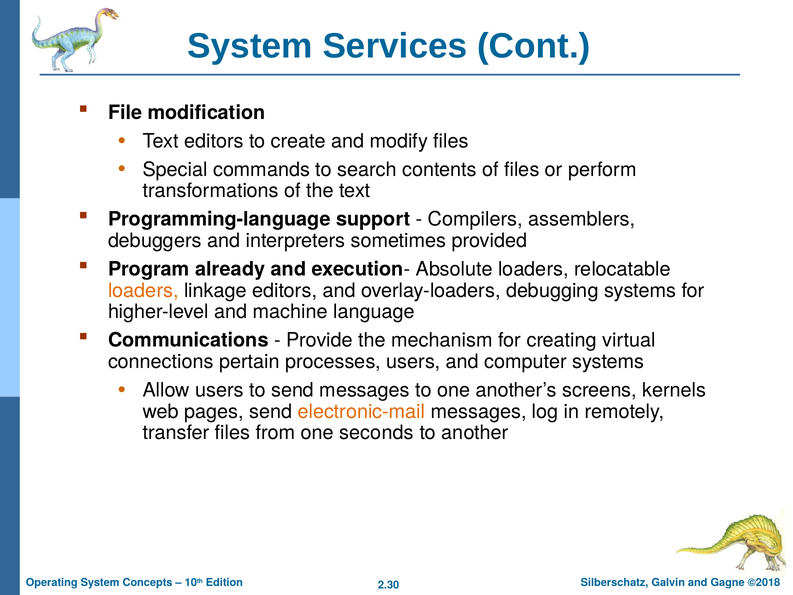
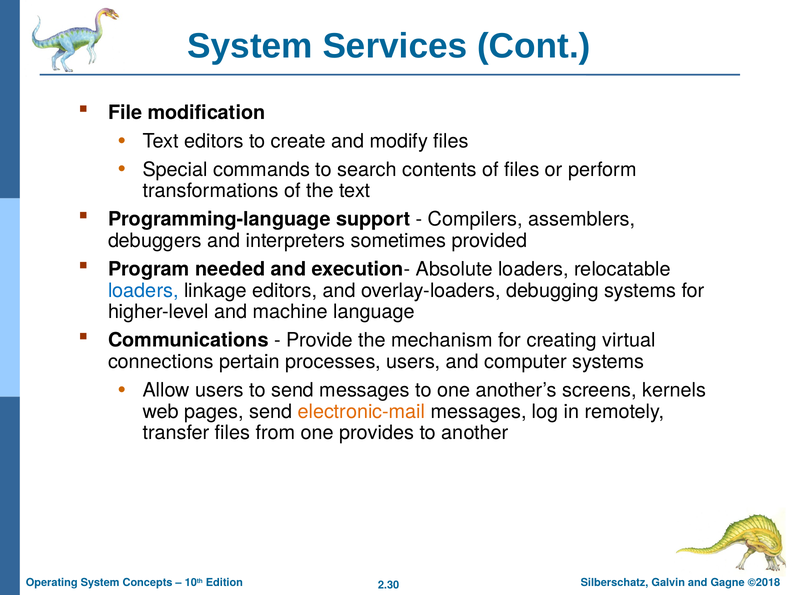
already: already -> needed
loaders at (143, 290) colour: orange -> blue
seconds: seconds -> provides
